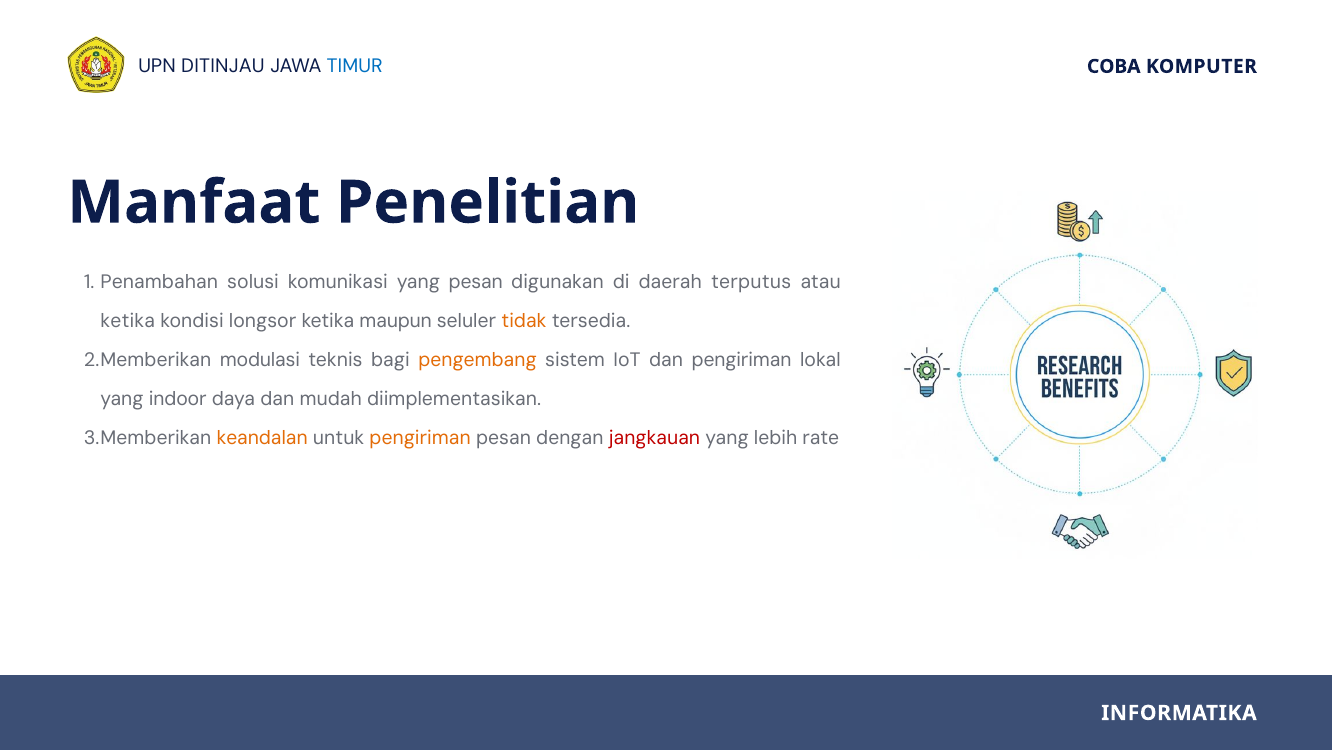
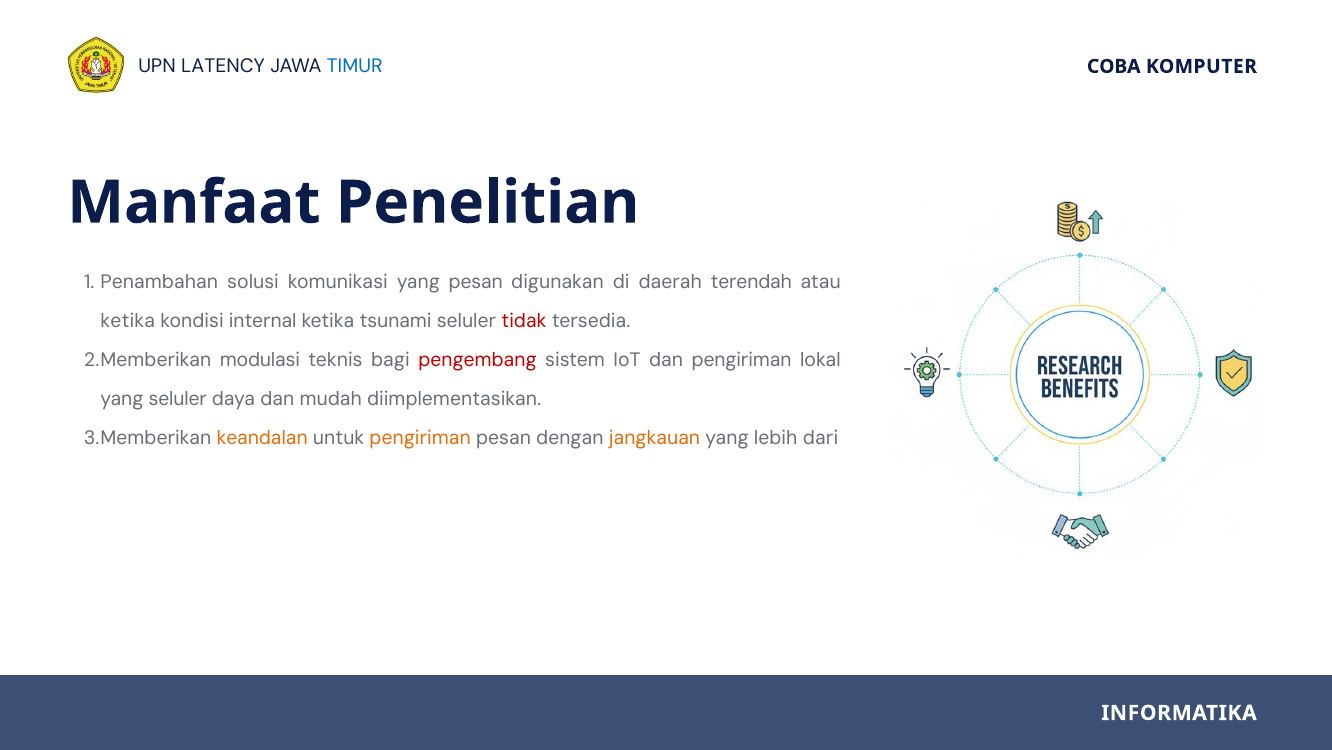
DITINJAU: DITINJAU -> LATENCY
terputus: terputus -> terendah
longsor: longsor -> internal
maupun: maupun -> tsunami
tidak colour: orange -> red
pengembang colour: orange -> red
yang indoor: indoor -> seluler
jangkauan colour: red -> orange
rate: rate -> dari
